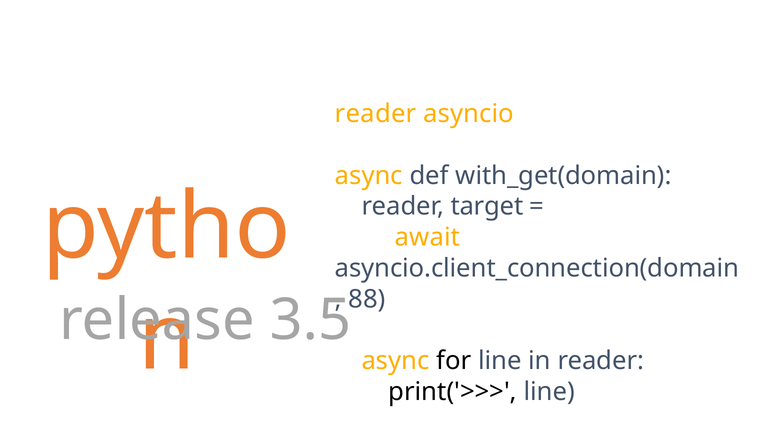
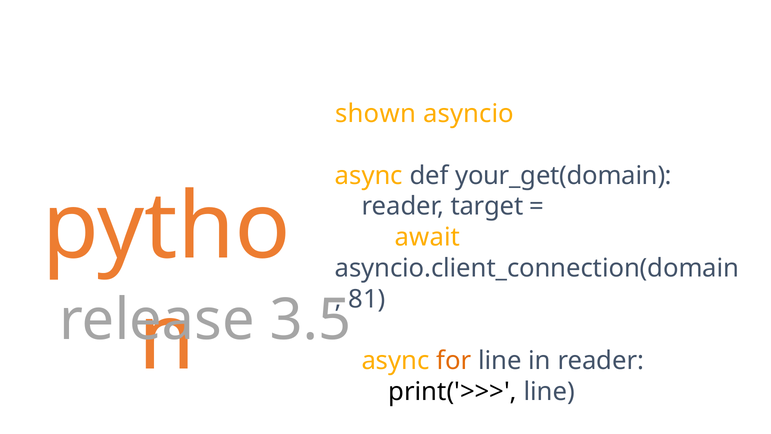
reader at (376, 114): reader -> shown
with_get(domain: with_get(domain -> your_get(domain
88: 88 -> 81
for colour: black -> orange
